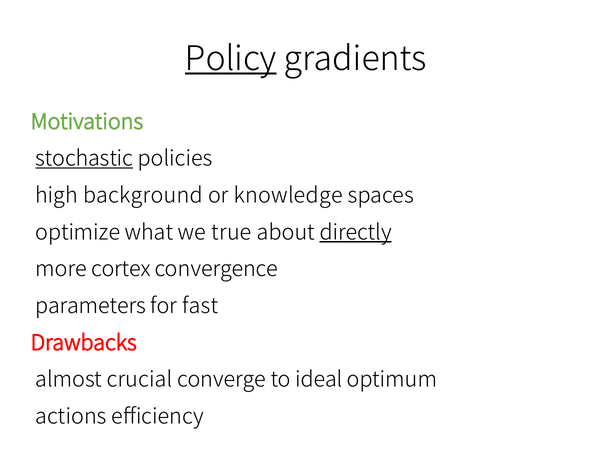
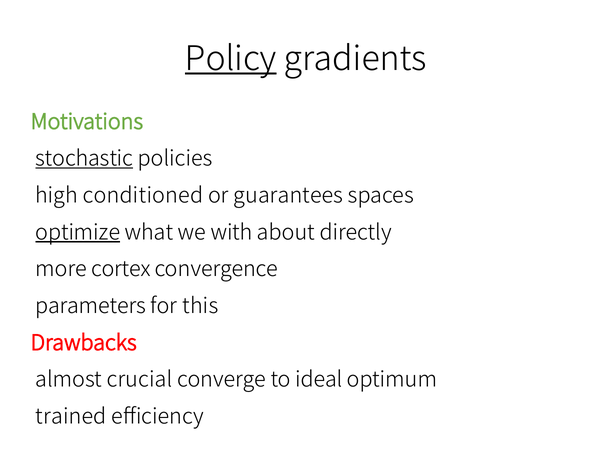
background: background -> conditioned
knowledge: knowledge -> guarantees
optimize underline: none -> present
true: true -> with
directly underline: present -> none
fast: fast -> this
actions: actions -> trained
